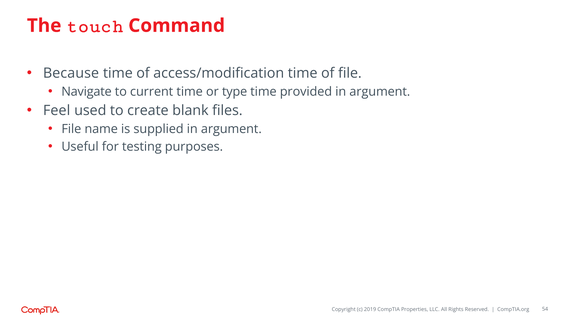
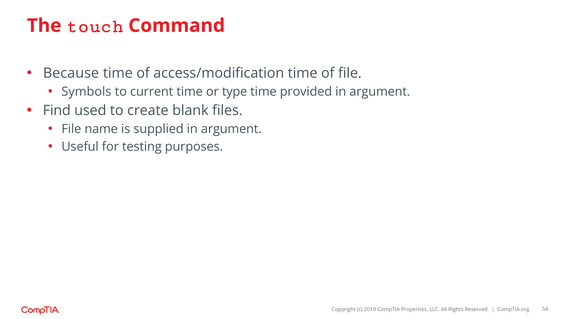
Navigate: Navigate -> Symbols
Feel: Feel -> Find
